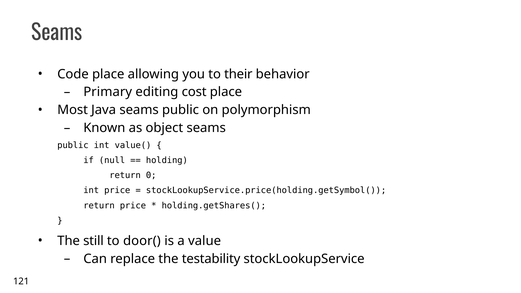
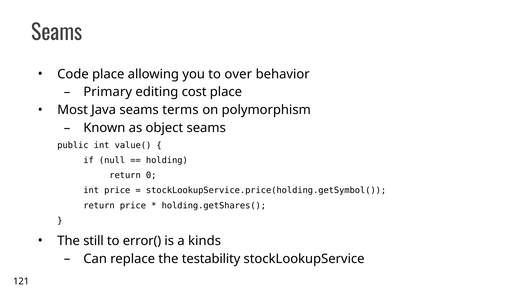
their: their -> over
Java seams public: public -> terms
door(: door( -> error(
value: value -> kinds
